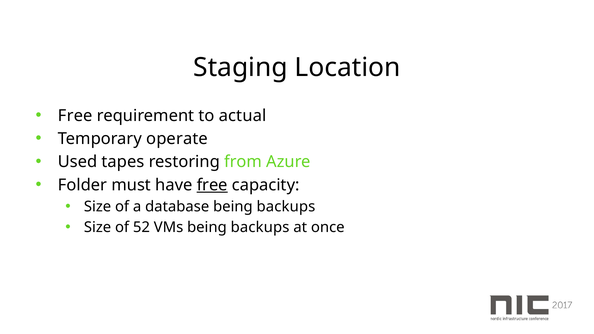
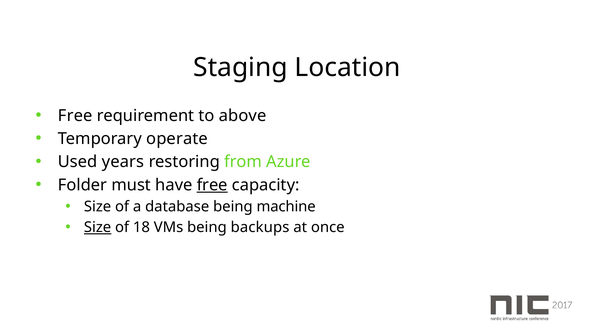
actual: actual -> above
tapes: tapes -> years
database being backups: backups -> machine
Size at (98, 227) underline: none -> present
52: 52 -> 18
